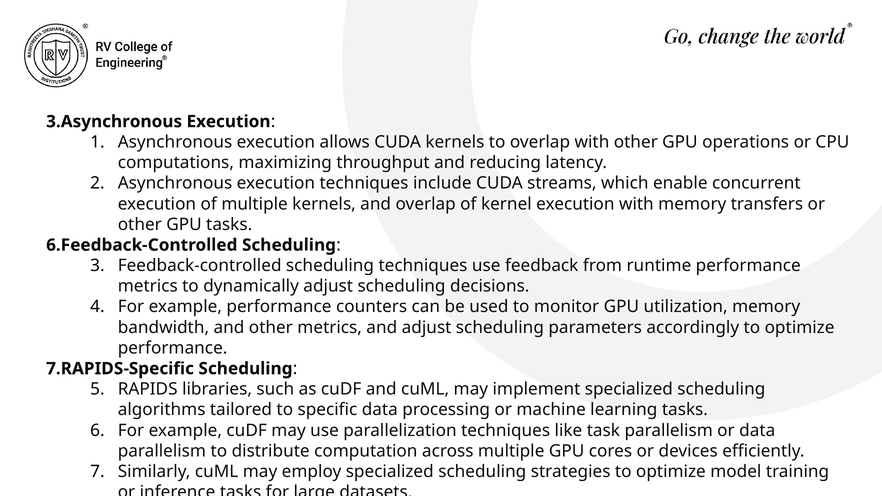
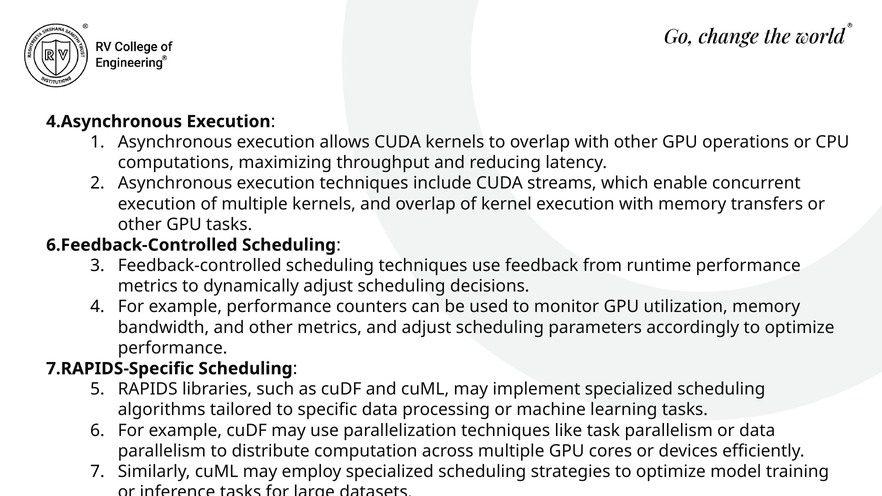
3.Asynchronous: 3.Asynchronous -> 4.Asynchronous
